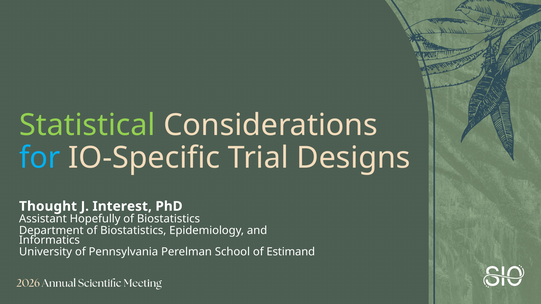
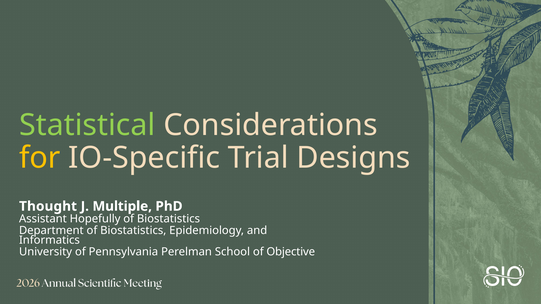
for colour: light blue -> yellow
Interest: Interest -> Multiple
Estimand: Estimand -> Objective
